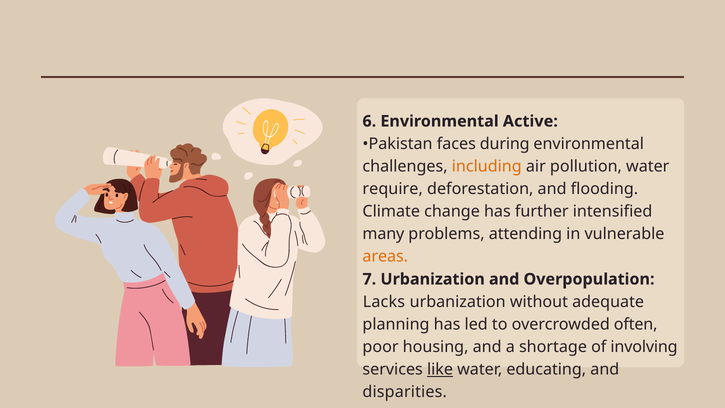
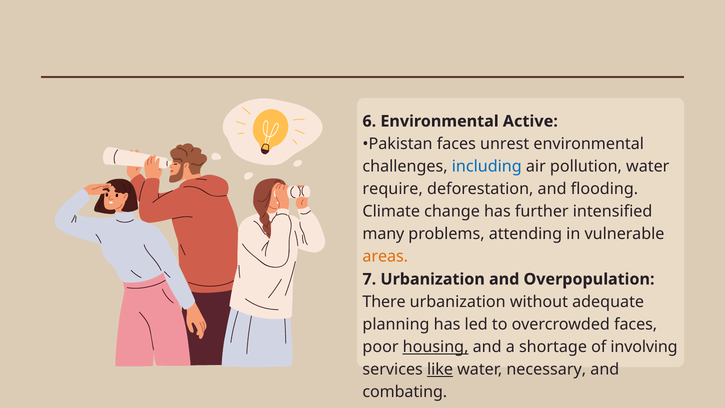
during: during -> unrest
including colour: orange -> blue
Lacks: Lacks -> There
overcrowded often: often -> faces
housing underline: none -> present
educating: educating -> necessary
disparities: disparities -> combating
